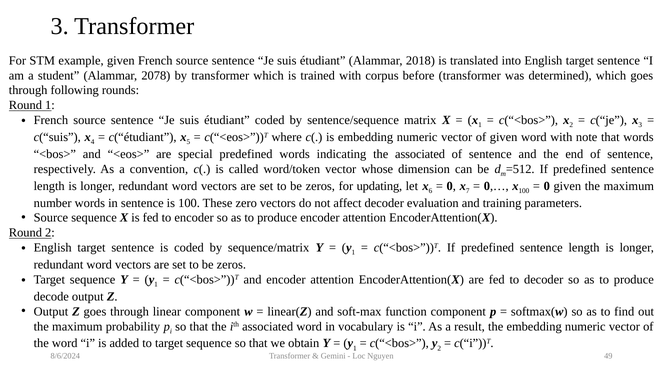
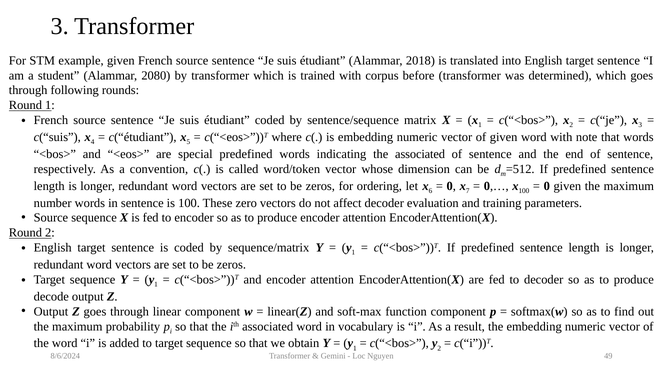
2078: 2078 -> 2080
updating: updating -> ordering
